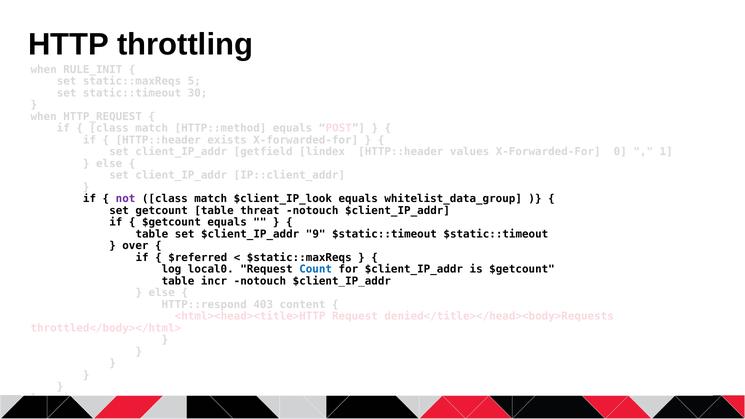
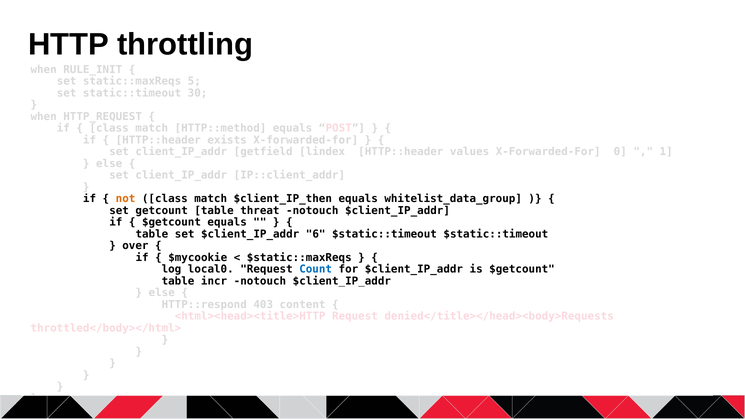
not colour: purple -> orange
$client_IP_look: $client_IP_look -> $client_IP_then
9: 9 -> 6
$referred: $referred -> $mycookie
